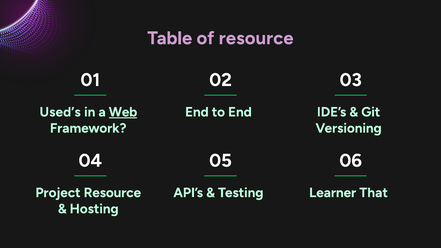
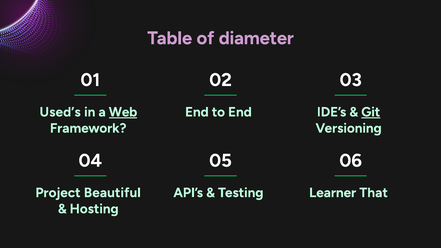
of resource: resource -> diameter
Git underline: none -> present
Project Resource: Resource -> Beautiful
